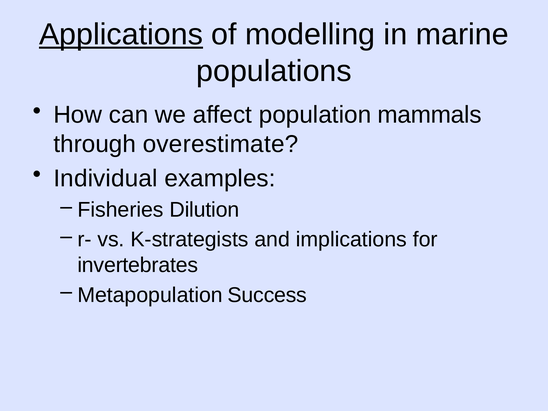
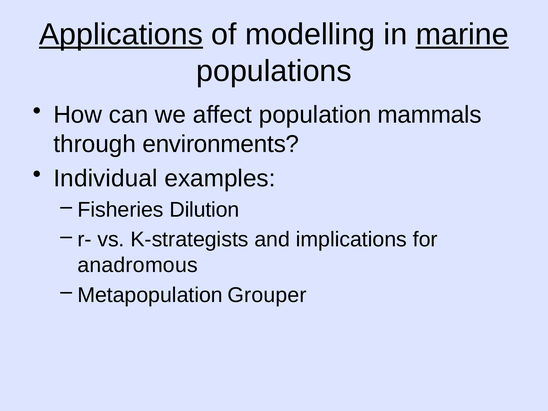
marine underline: none -> present
overestimate: overestimate -> environments
invertebrates: invertebrates -> anadromous
Success: Success -> Grouper
